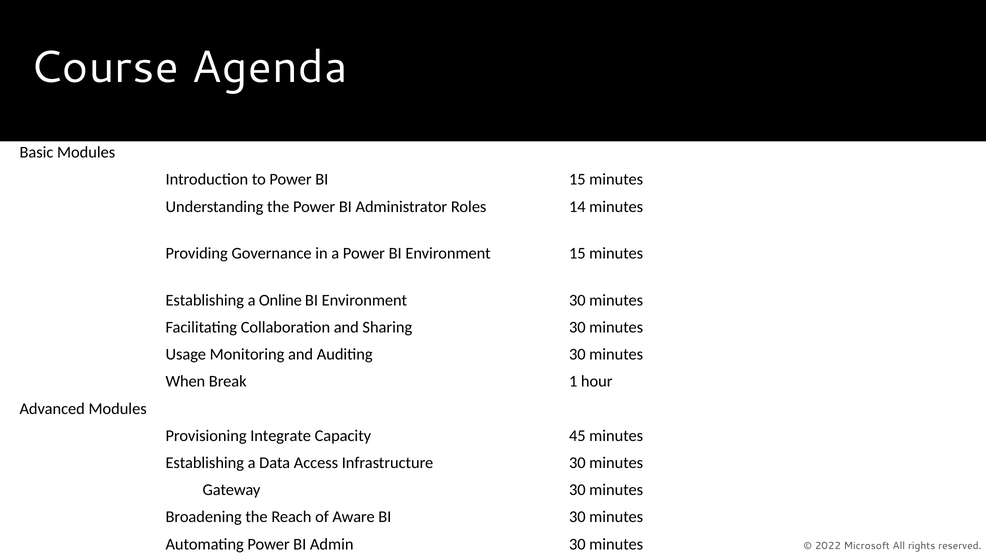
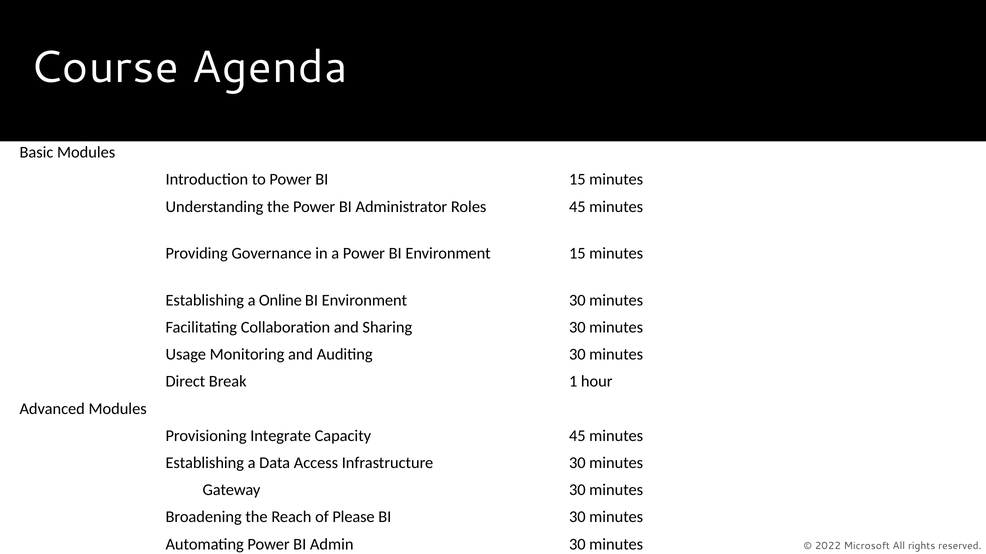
Roles 14: 14 -> 45
When: When -> Direct
Aware: Aware -> Please
